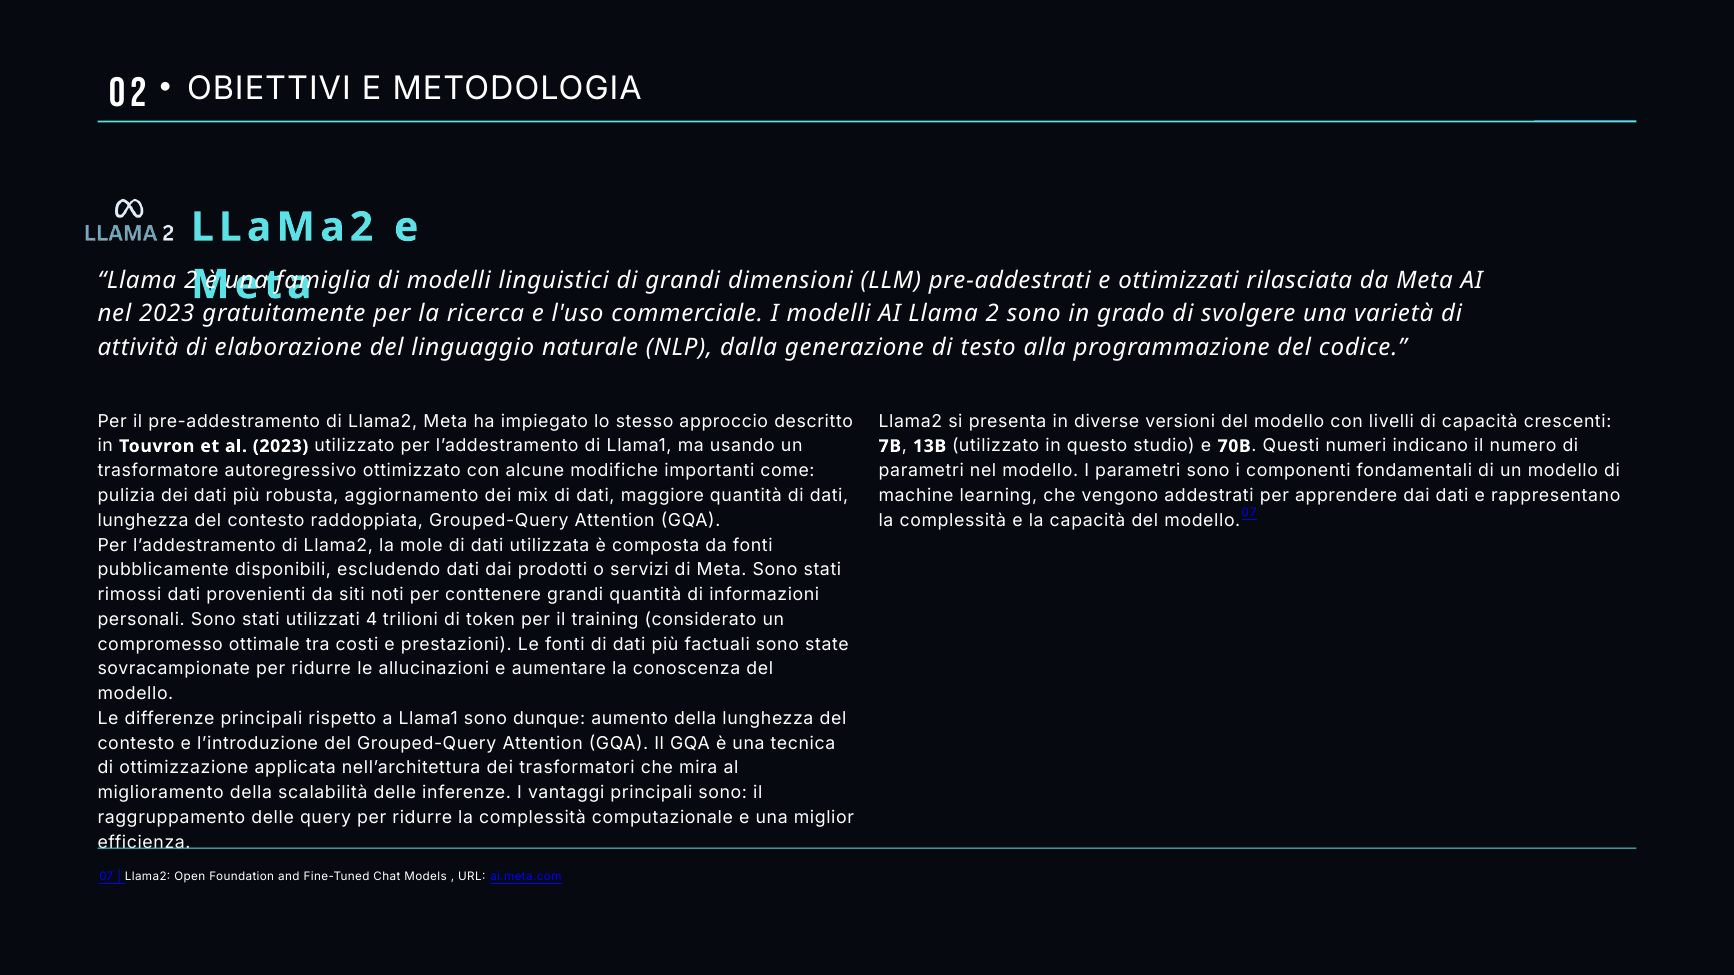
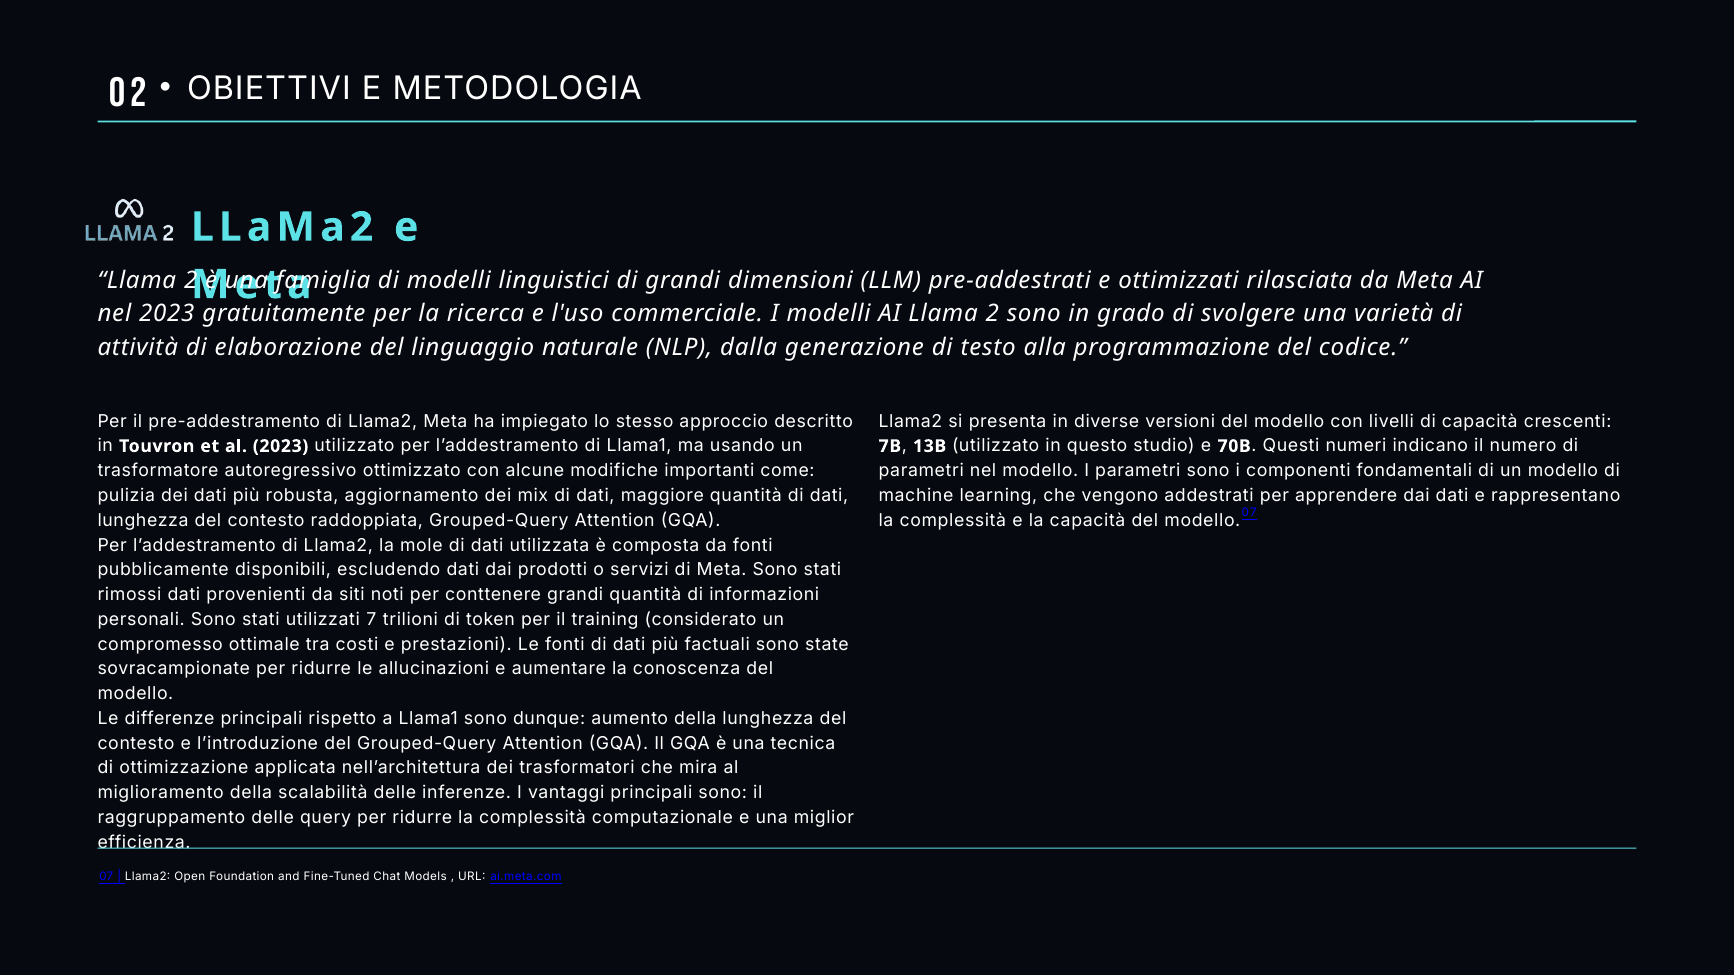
4: 4 -> 7
